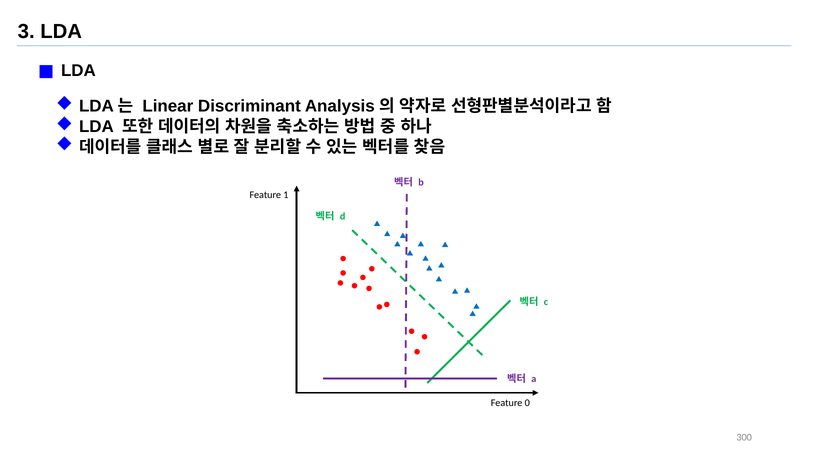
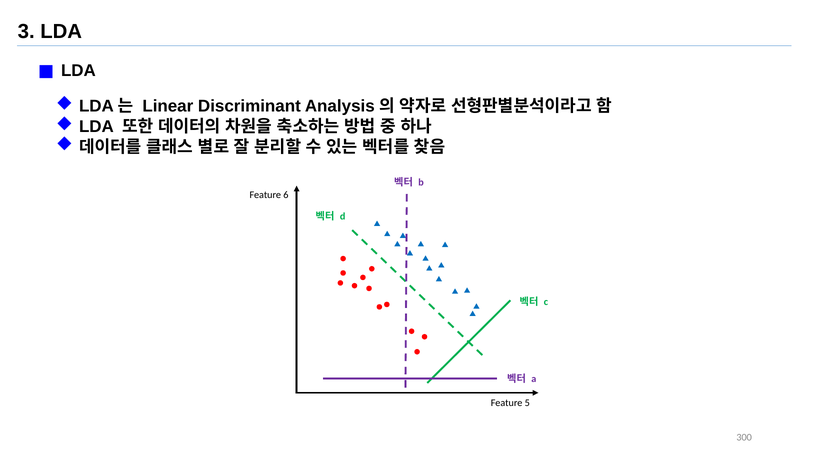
1: 1 -> 6
0: 0 -> 5
